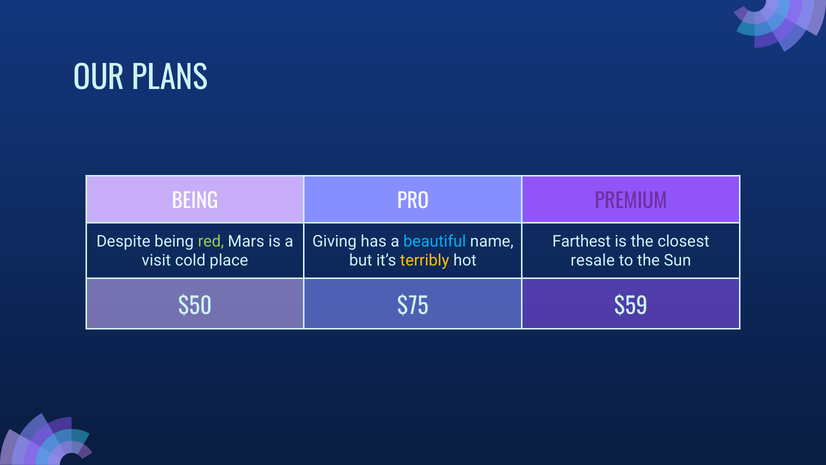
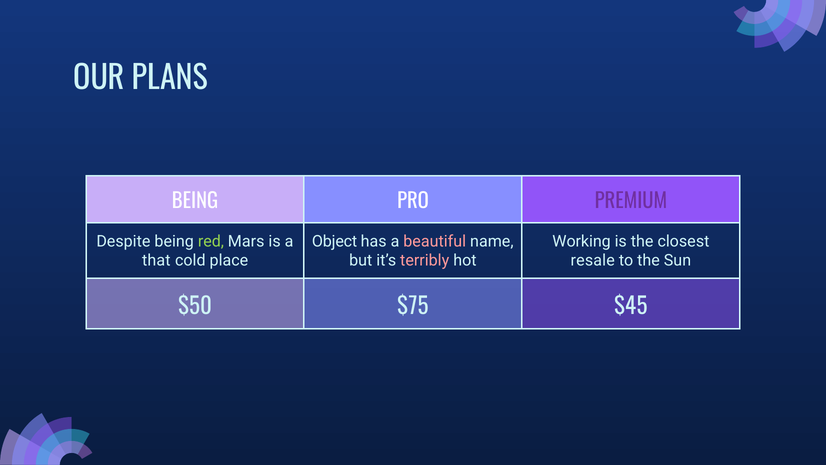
Giving: Giving -> Object
beautiful colour: light blue -> pink
Farthest: Farthest -> Working
visit: visit -> that
terribly colour: yellow -> pink
$59: $59 -> $45
